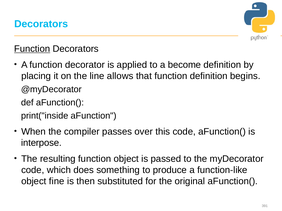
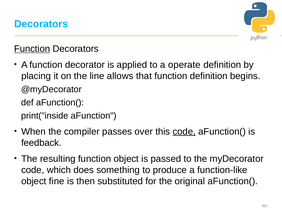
become: become -> operate
code at (184, 132) underline: none -> present
interpose: interpose -> feedback
